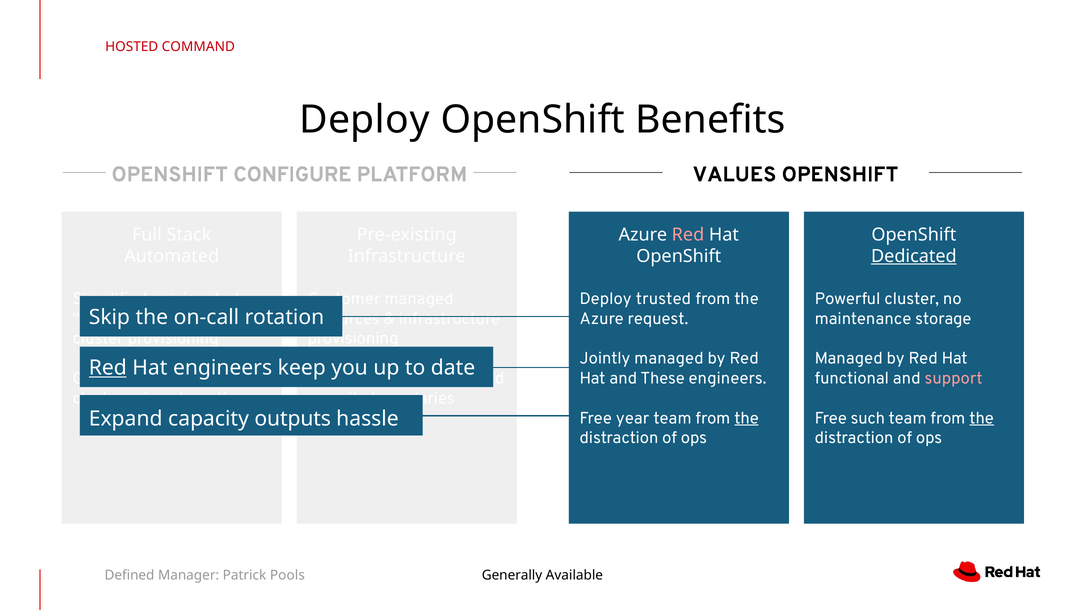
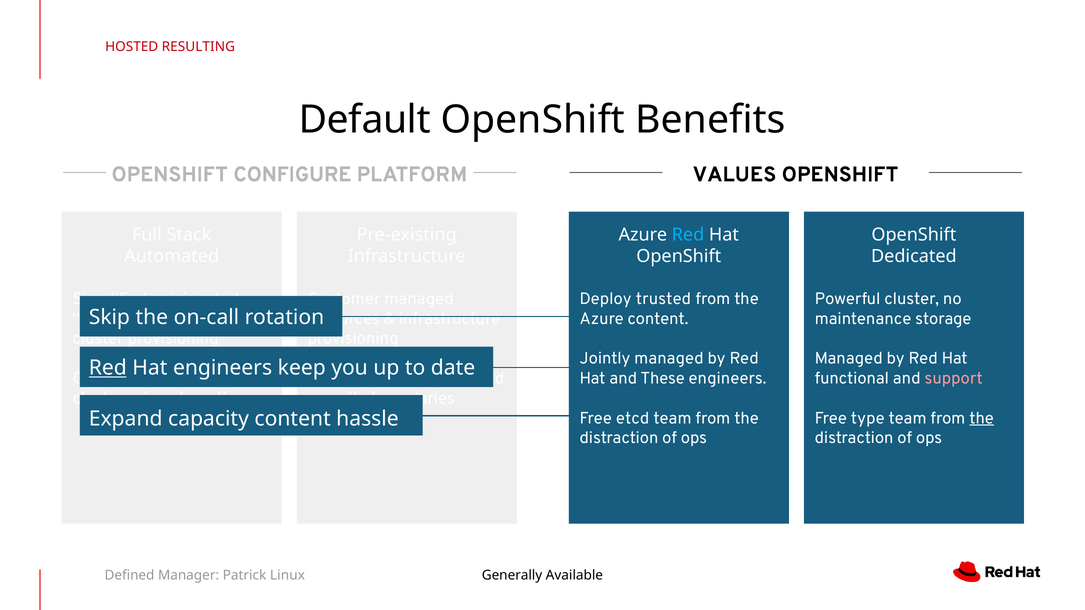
COMMAND: COMMAND -> RESULTING
Deploy at (364, 120): Deploy -> Default
Red at (688, 235) colour: pink -> light blue
Dedicated underline: present -> none
Azure request: request -> content
capacity outputs: outputs -> content
year: year -> etcd
the at (746, 418) underline: present -> none
such: such -> type
Pools: Pools -> Linux
